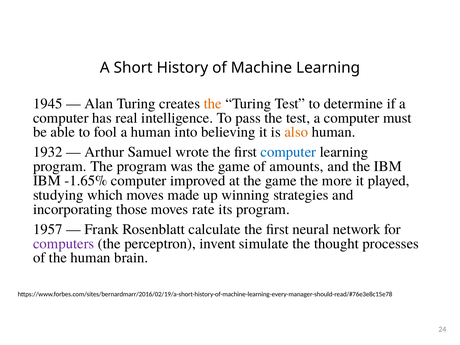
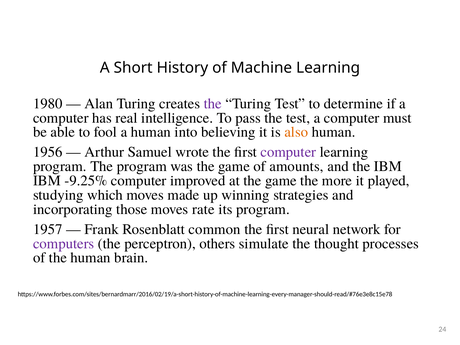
1945: 1945 -> 1980
the at (213, 104) colour: orange -> purple
1932: 1932 -> 1956
computer at (288, 152) colour: blue -> purple
-1.65%: -1.65% -> -9.25%
calculate: calculate -> common
invent: invent -> others
